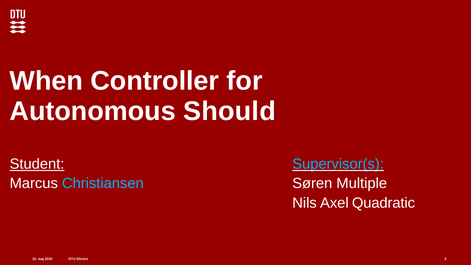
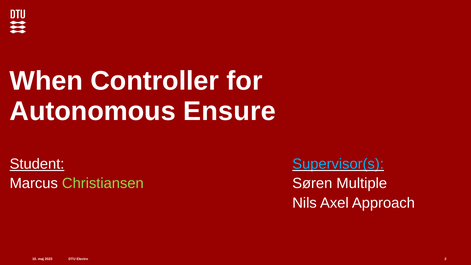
Should: Should -> Ensure
Christiansen colour: light blue -> light green
Quadratic: Quadratic -> Approach
